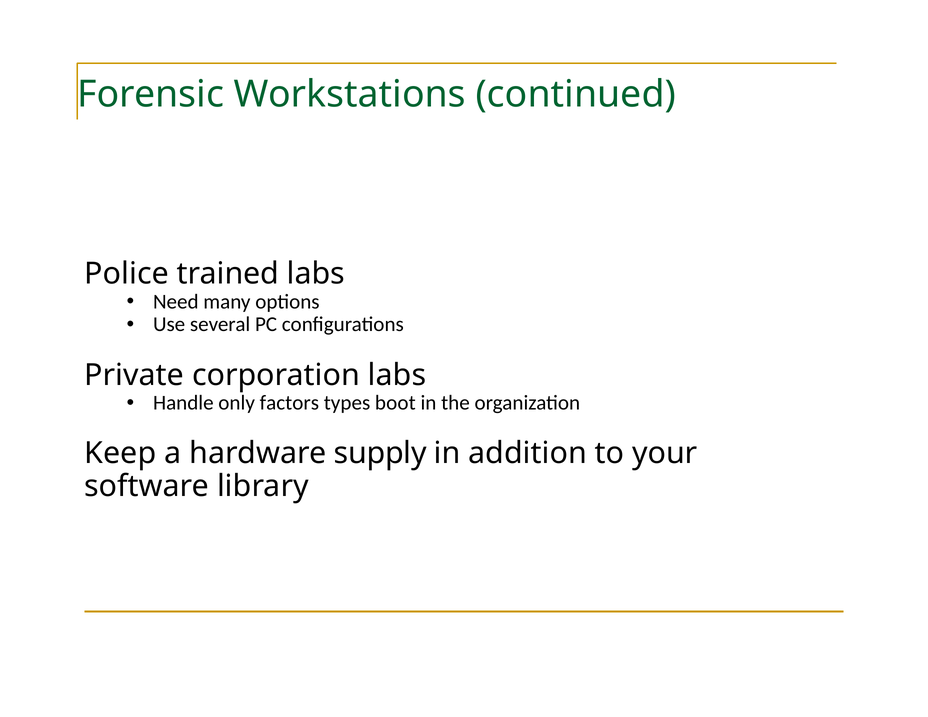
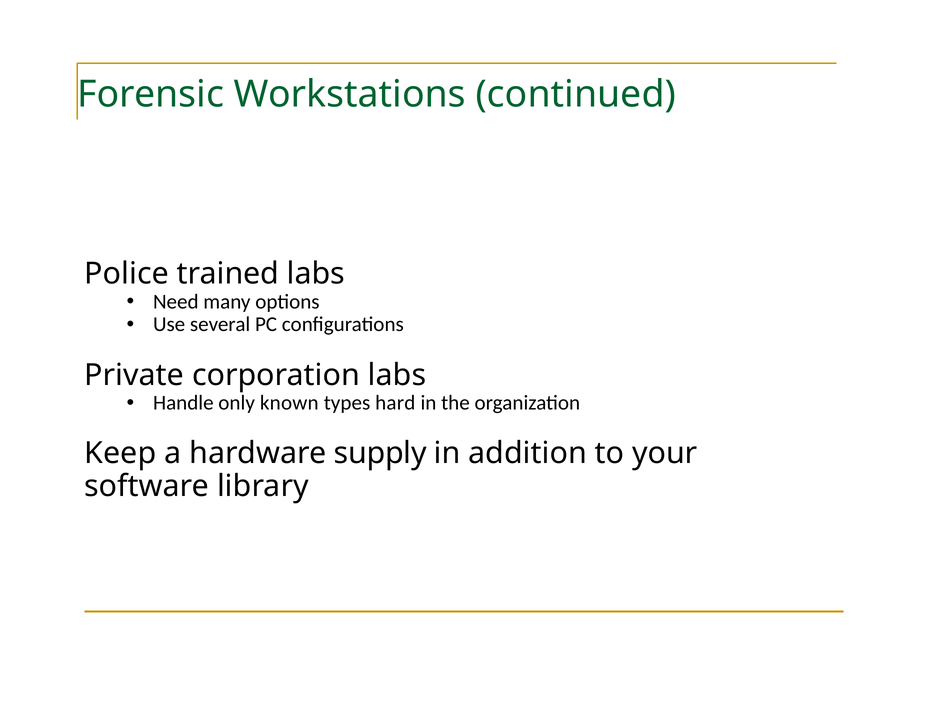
factors: factors -> known
boot: boot -> hard
